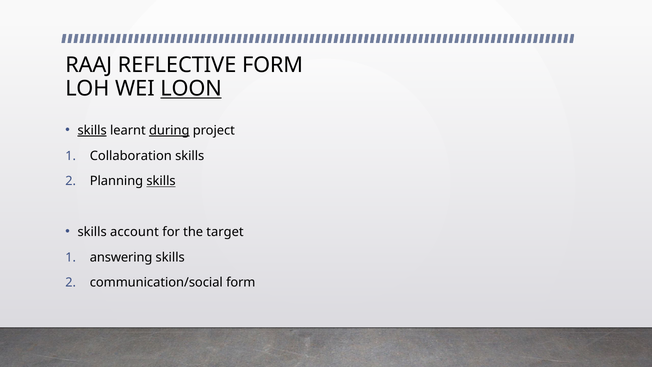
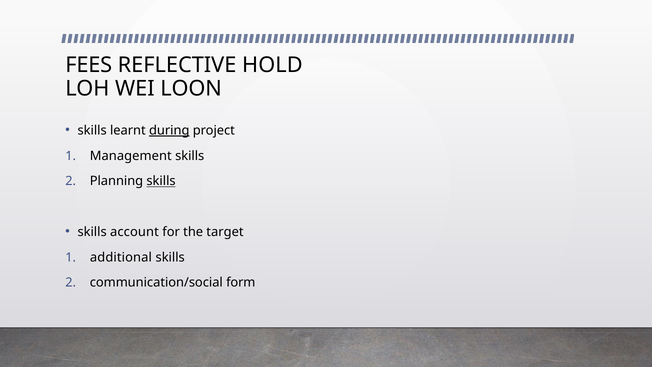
RAAJ: RAAJ -> FEES
REFLECTIVE FORM: FORM -> HOLD
LOON underline: present -> none
skills at (92, 130) underline: present -> none
Collaboration: Collaboration -> Management
answering: answering -> additional
